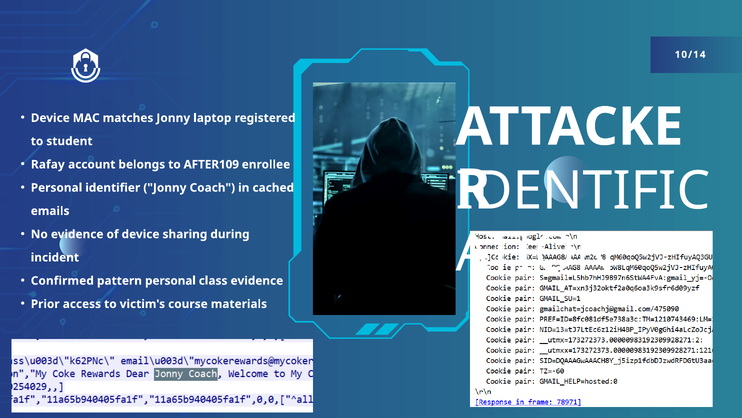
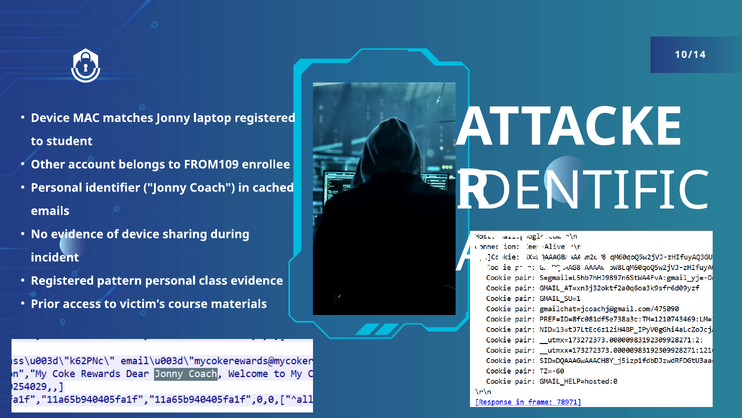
Rafay: Rafay -> Other
AFTER109: AFTER109 -> FROM109
Confirmed at (62, 280): Confirmed -> Registered
